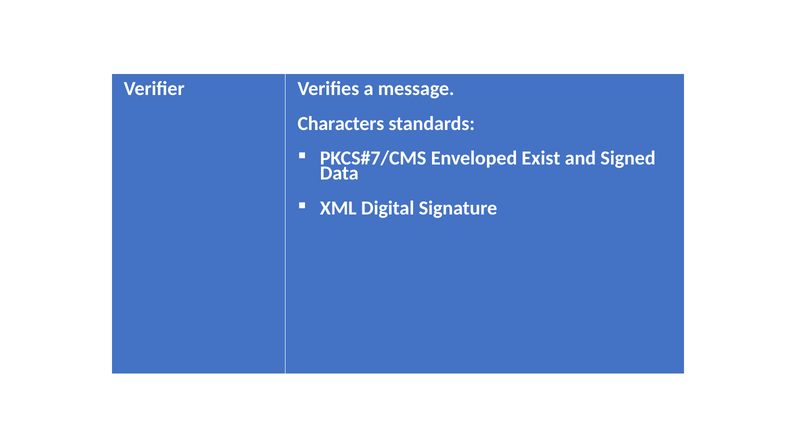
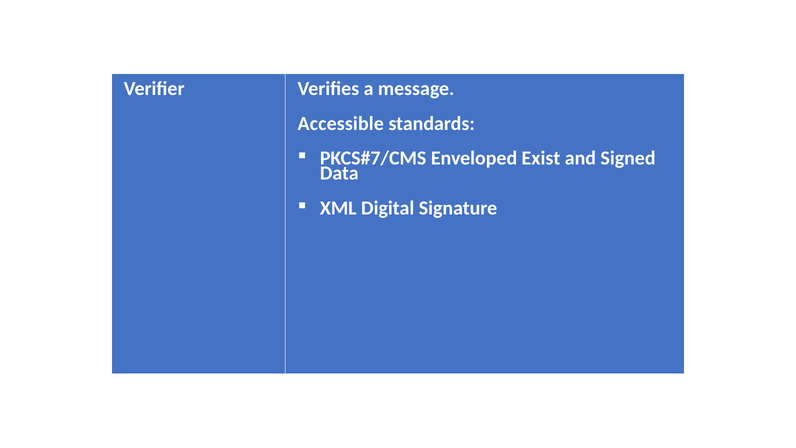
Characters: Characters -> Accessible
